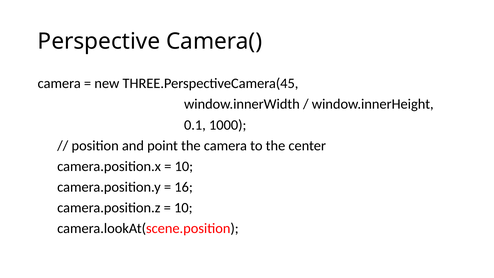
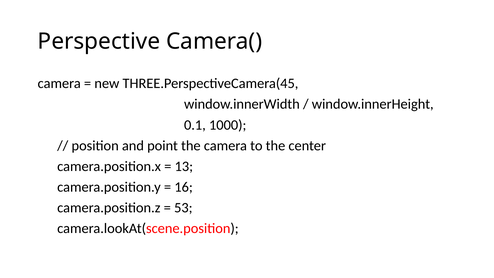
10 at (184, 166): 10 -> 13
10 at (183, 208): 10 -> 53
